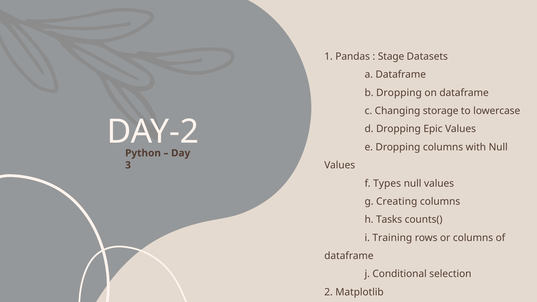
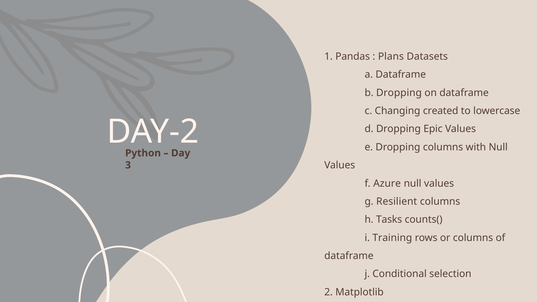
Stage: Stage -> Plans
storage: storage -> created
Types: Types -> Azure
Creating: Creating -> Resilient
